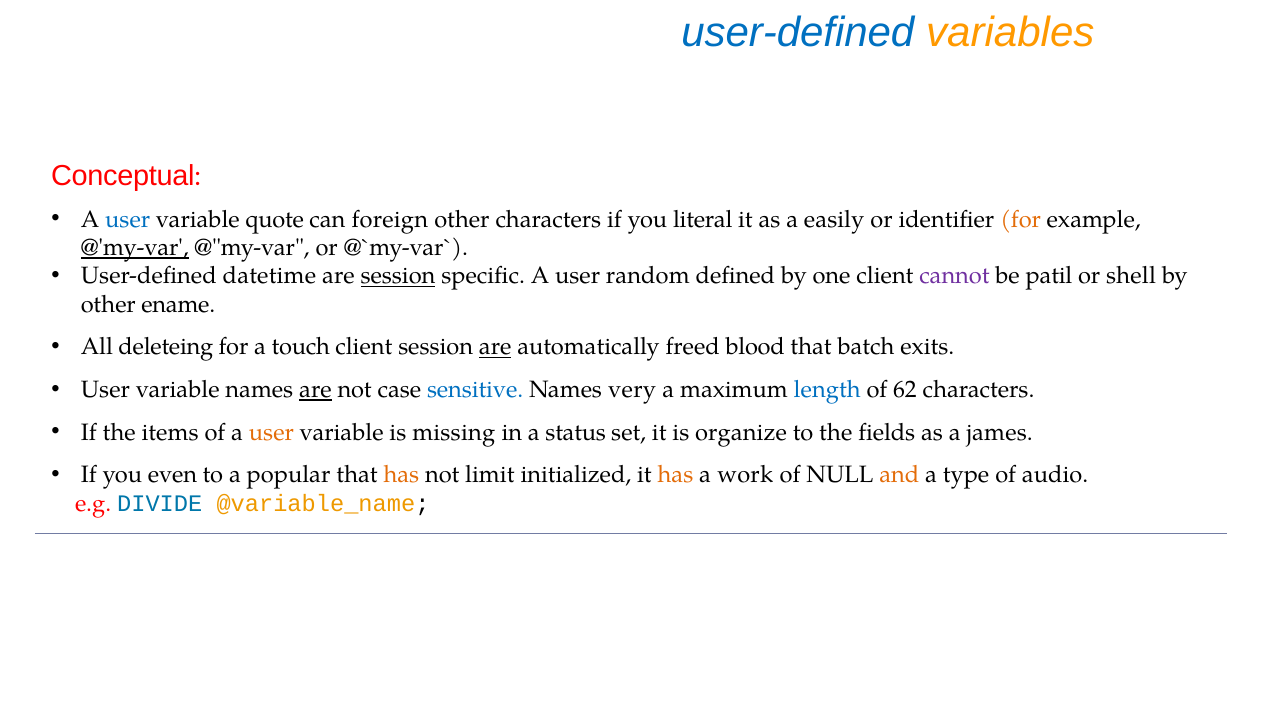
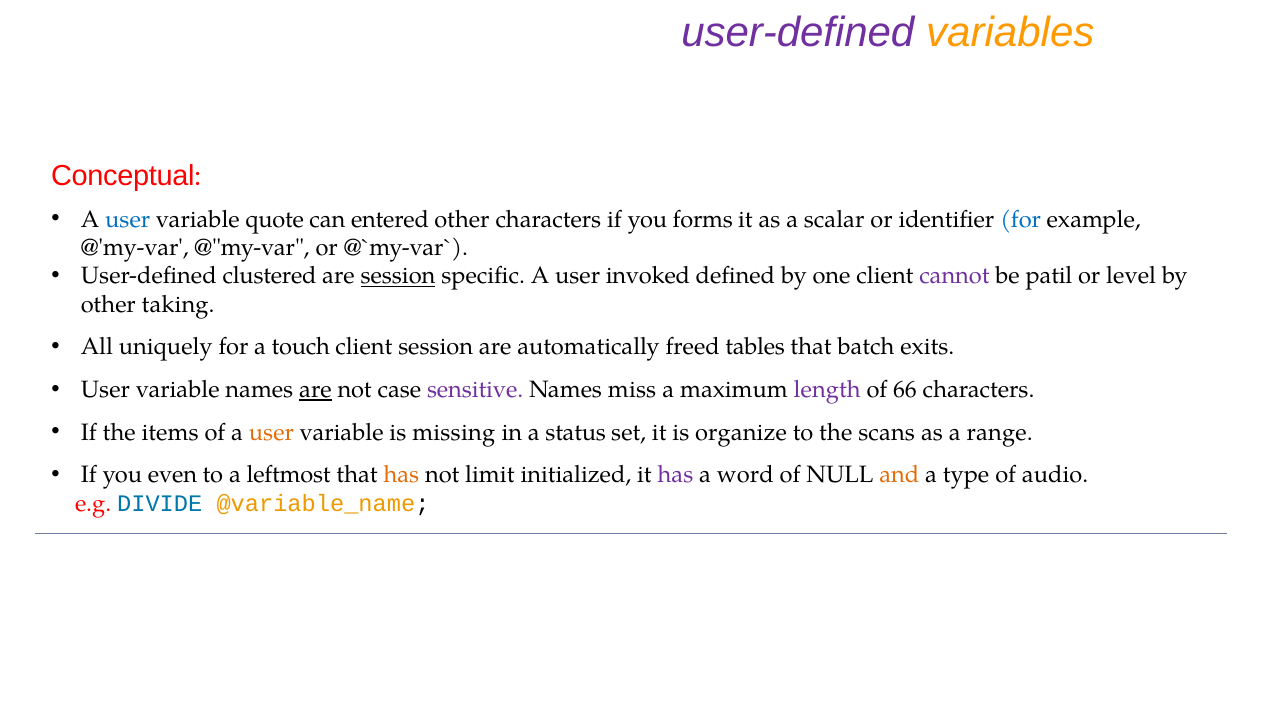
user-defined at (798, 33) colour: blue -> purple
foreign: foreign -> entered
literal: literal -> forms
easily: easily -> scalar
for at (1021, 219) colour: orange -> blue
@'my-var underline: present -> none
datetime: datetime -> clustered
random: random -> invoked
shell: shell -> level
ename: ename -> taking
deleteing: deleteing -> uniquely
are at (495, 347) underline: present -> none
blood: blood -> tables
sensitive colour: blue -> purple
very: very -> miss
length colour: blue -> purple
62: 62 -> 66
fields: fields -> scans
james: james -> range
popular: popular -> leftmost
has at (676, 475) colour: orange -> purple
work: work -> word
